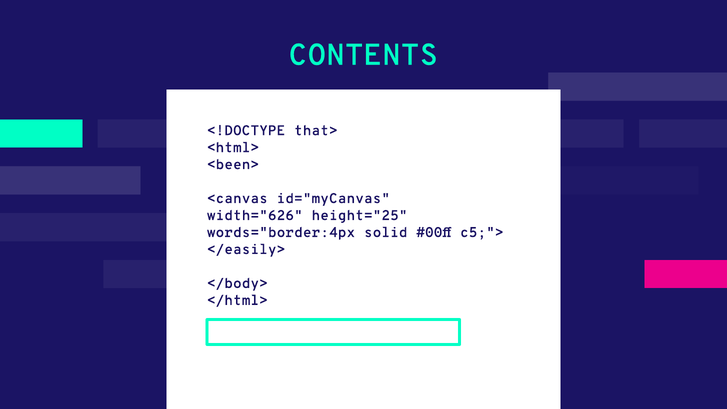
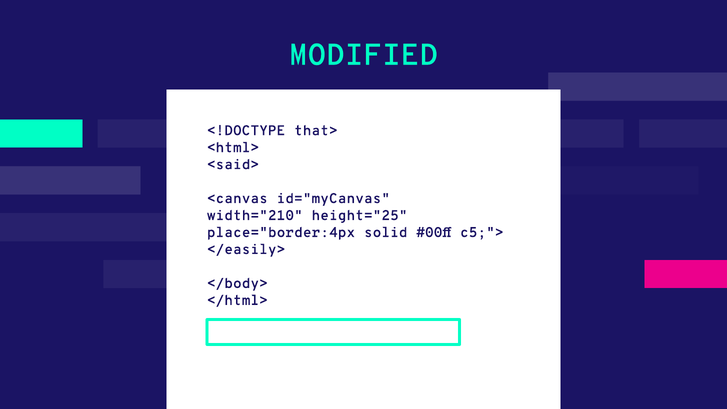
CONTENTS: CONTENTS -> MODIFIED
<been>: <been> -> <said>
width="626: width="626 -> width="210
words="border:4px: words="border:4px -> place="border:4px
